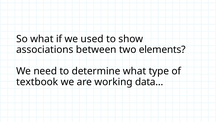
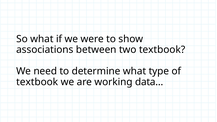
used: used -> were
two elements: elements -> textbook
